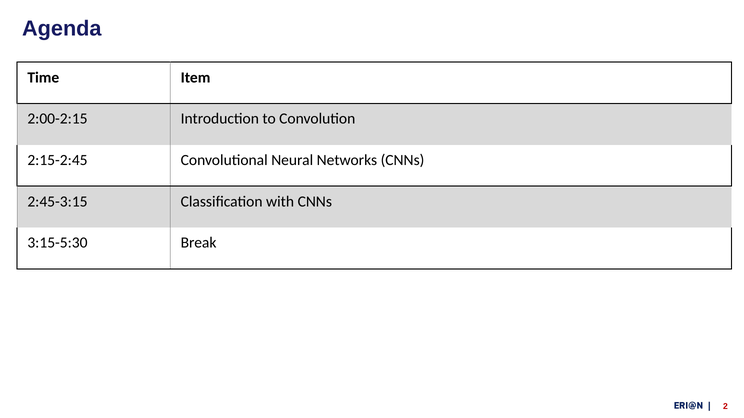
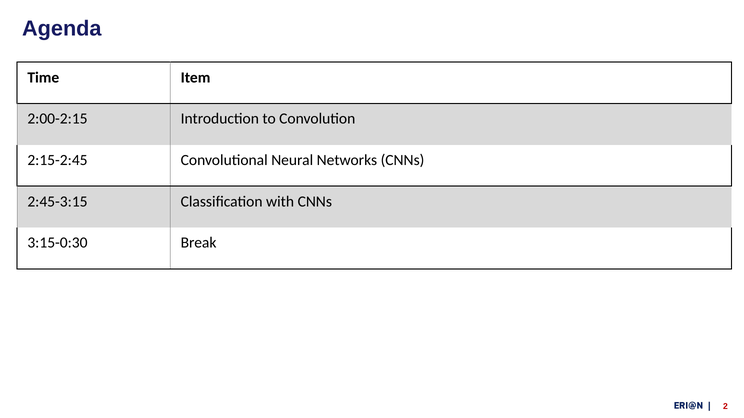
3:15-5:30: 3:15-5:30 -> 3:15-0:30
